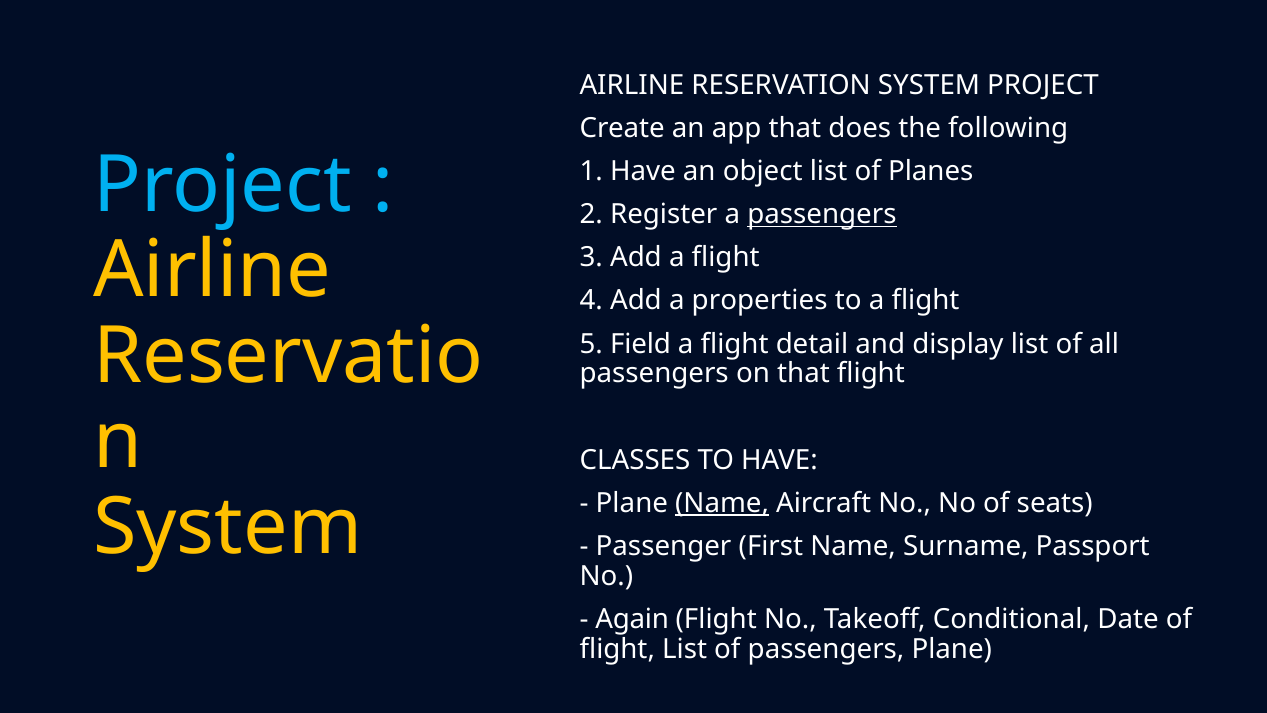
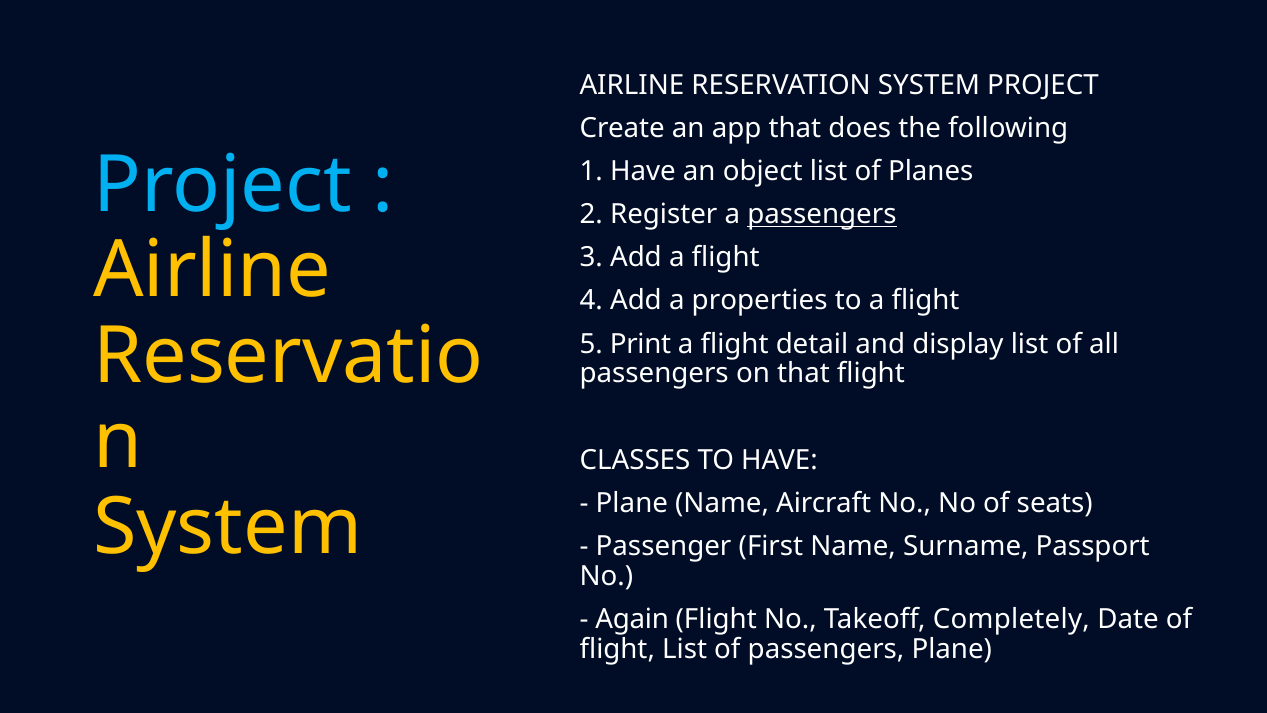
Field: Field -> Print
Name at (722, 503) underline: present -> none
Conditional: Conditional -> Completely
